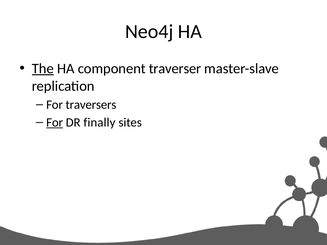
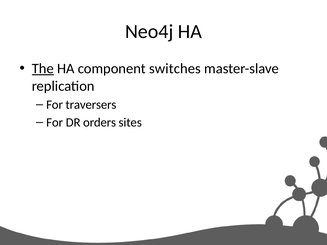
traverser: traverser -> switches
For at (55, 123) underline: present -> none
finally: finally -> orders
